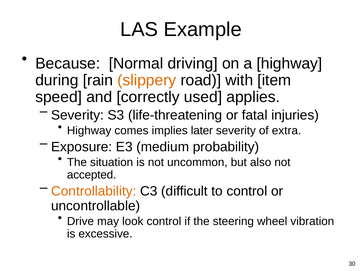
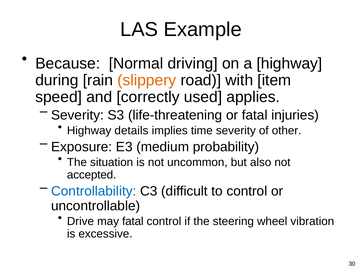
comes: comes -> details
later: later -> time
extra: extra -> other
Controllability colour: orange -> blue
may look: look -> fatal
